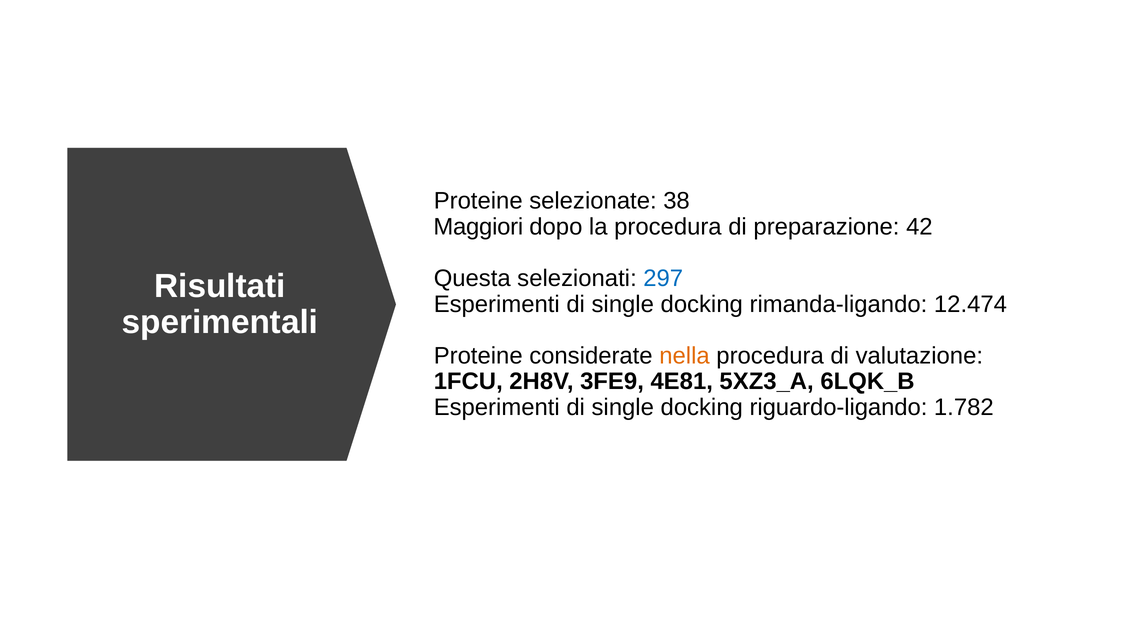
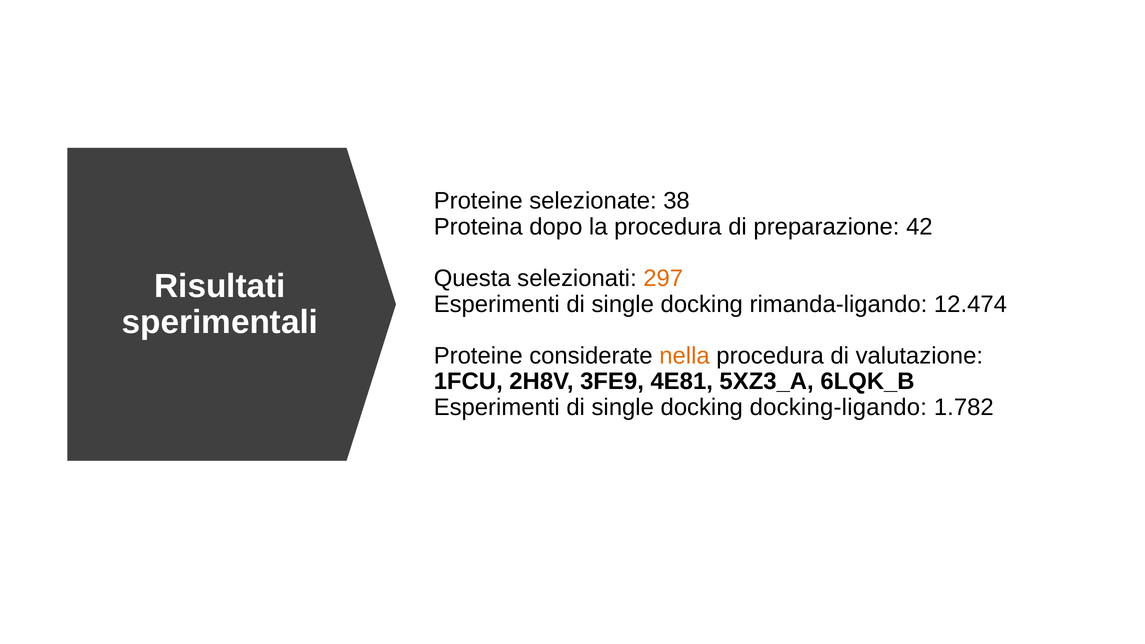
Maggiori: Maggiori -> Proteina
297 colour: blue -> orange
riguardo-ligando: riguardo-ligando -> docking-ligando
